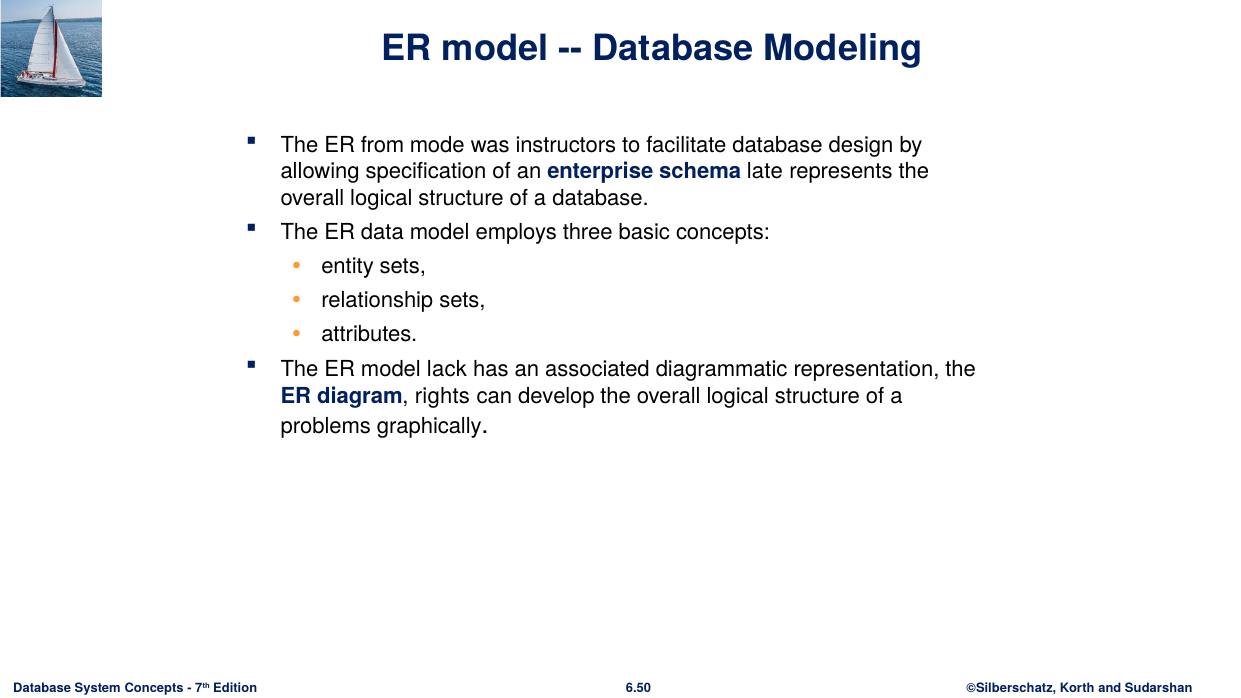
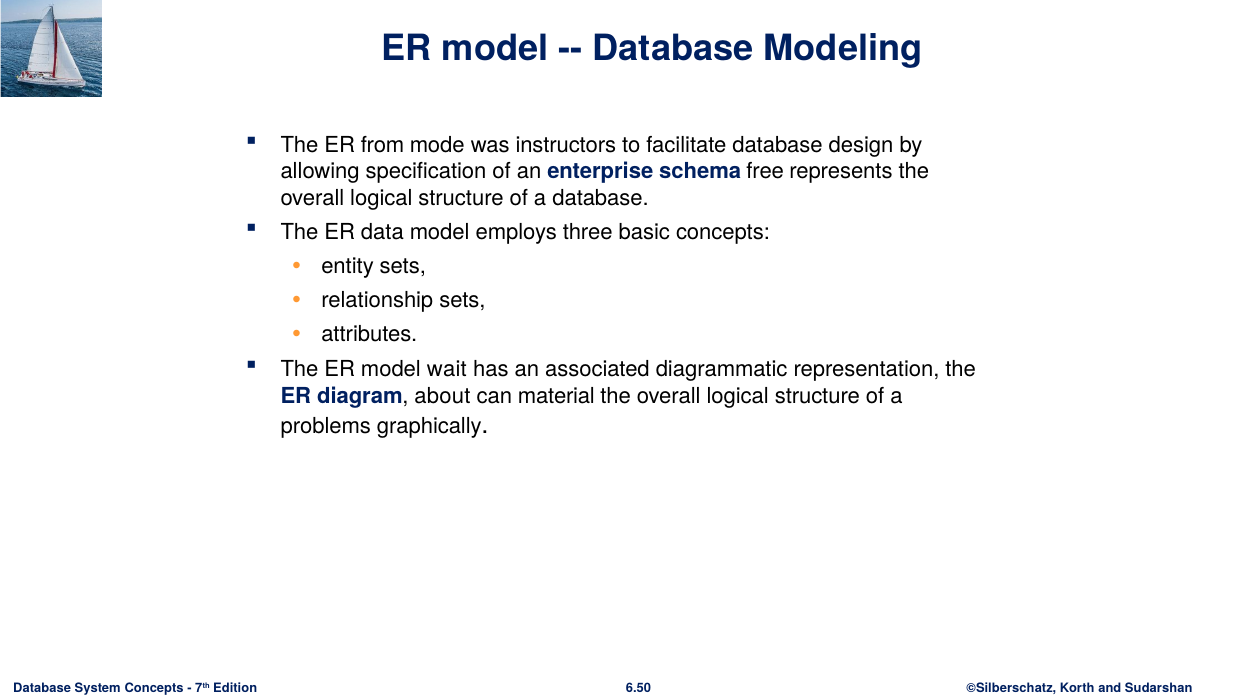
late: late -> free
lack: lack -> wait
rights: rights -> about
develop: develop -> material
